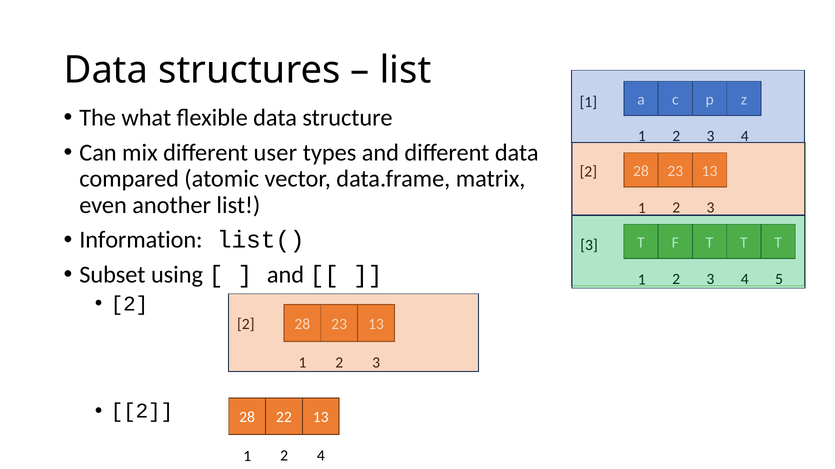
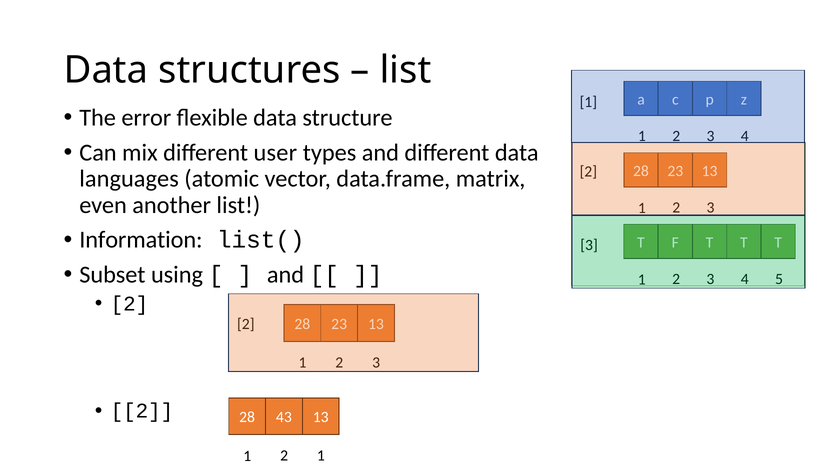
what: what -> error
compared: compared -> languages
22: 22 -> 43
2 4: 4 -> 1
